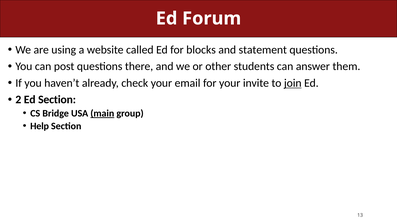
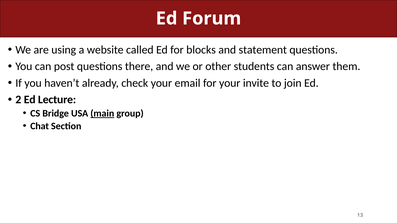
join underline: present -> none
Ed Section: Section -> Lecture
Help: Help -> Chat
